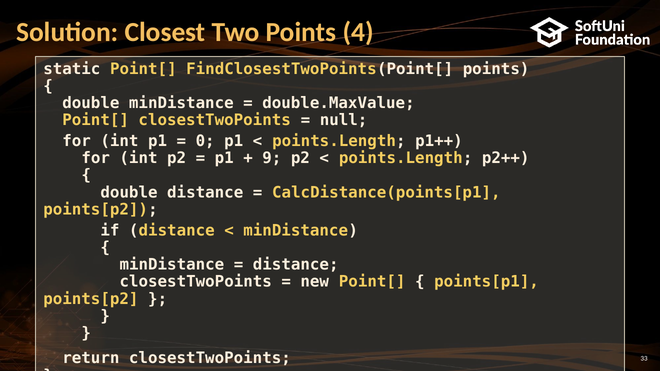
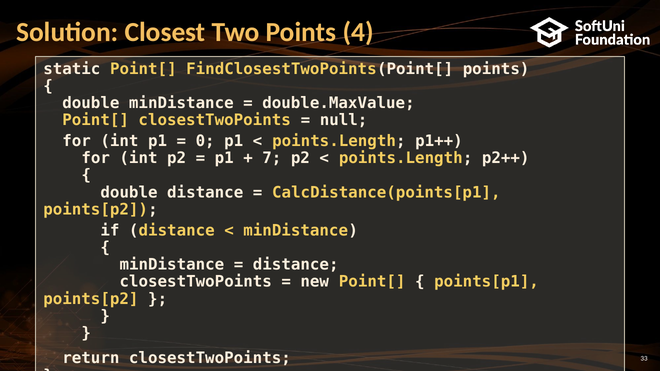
9: 9 -> 7
